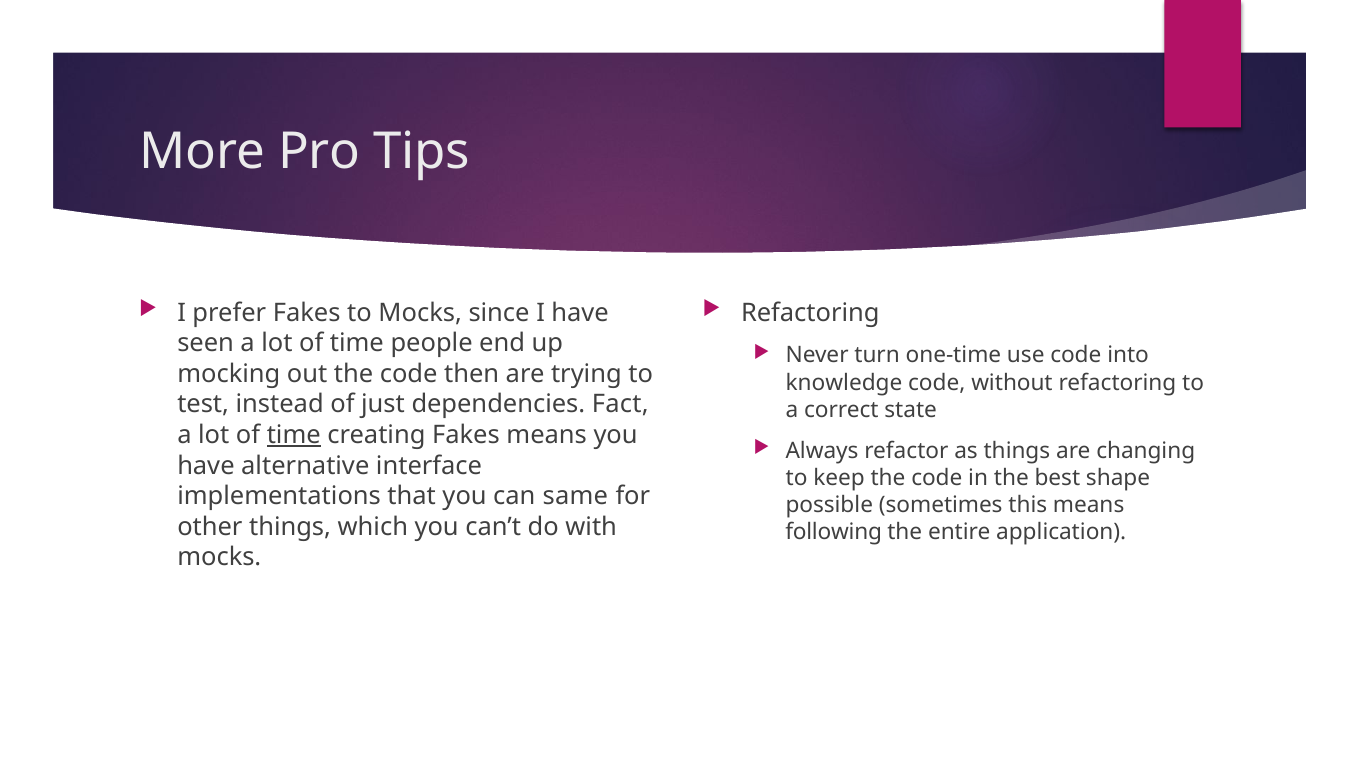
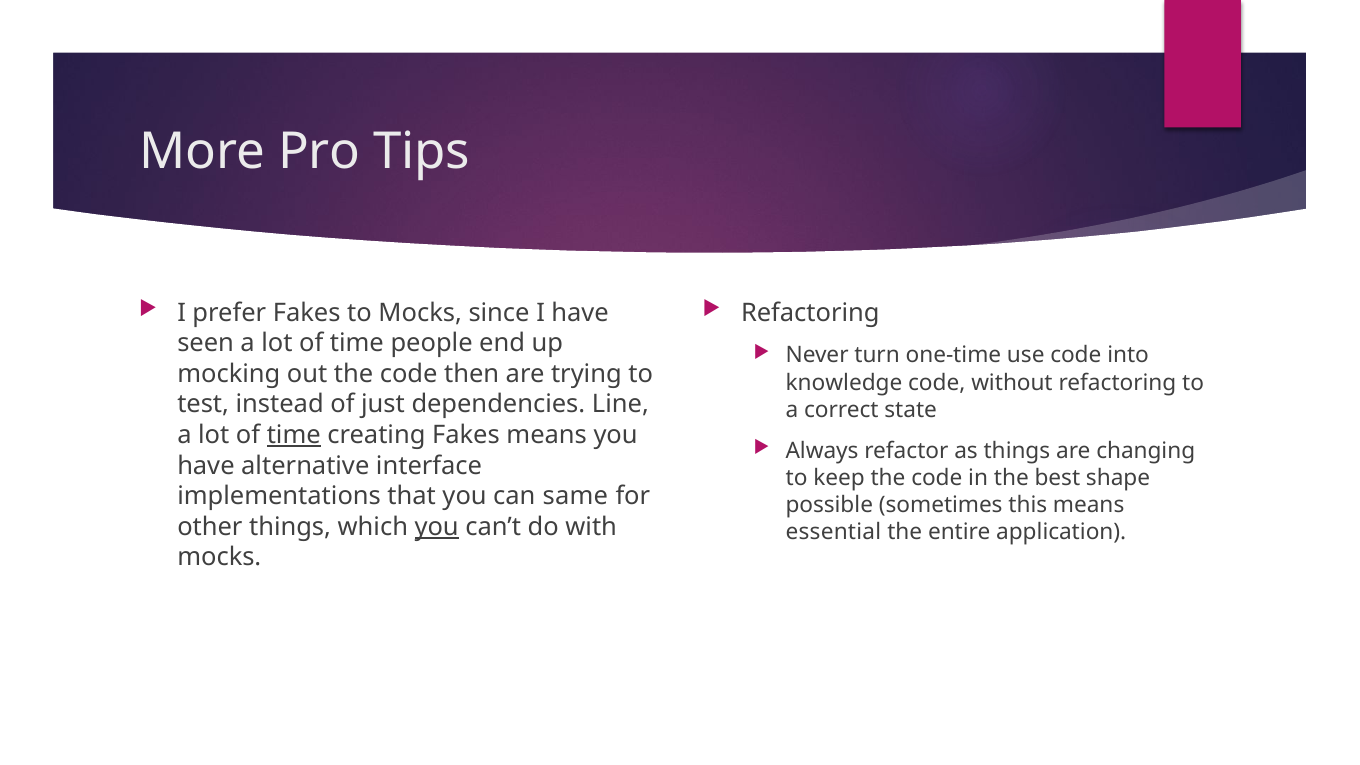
Fact: Fact -> Line
you at (437, 527) underline: none -> present
following: following -> essential
